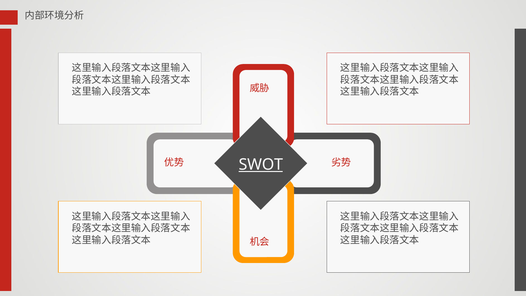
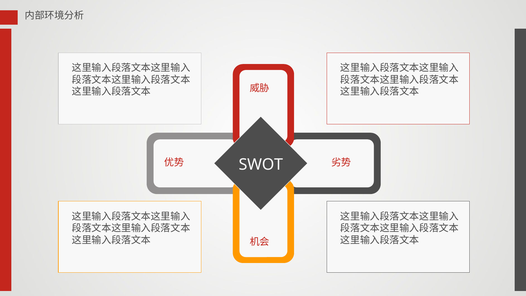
SWOT underline: present -> none
